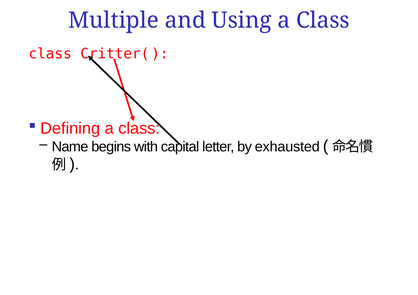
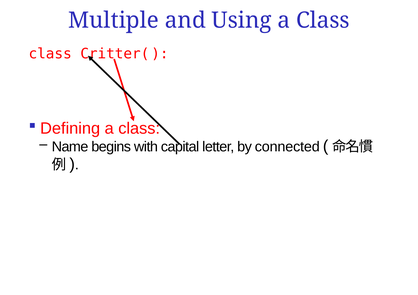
exhausted: exhausted -> connected
